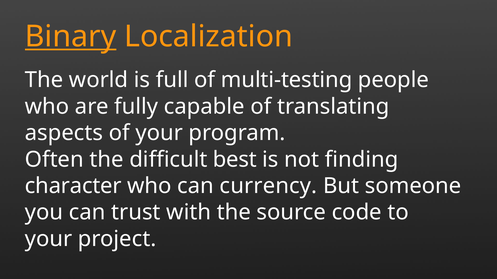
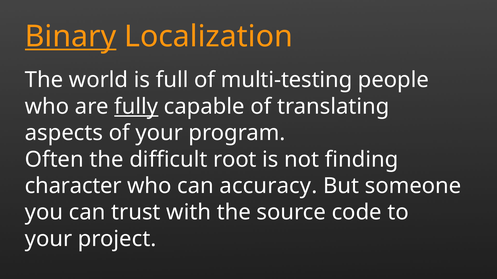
fully underline: none -> present
best: best -> root
currency: currency -> accuracy
